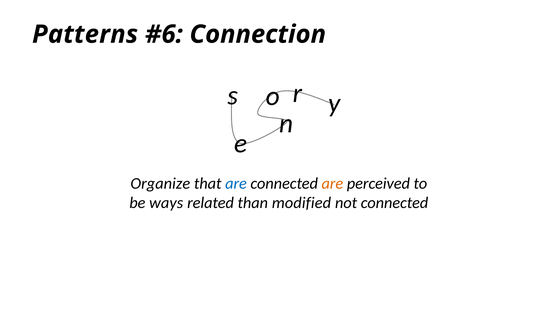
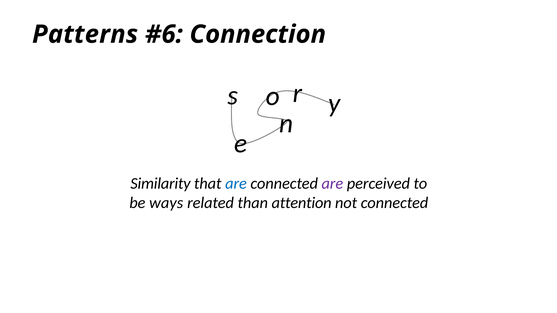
Organize: Organize -> Similarity
are at (332, 184) colour: orange -> purple
modified: modified -> attention
